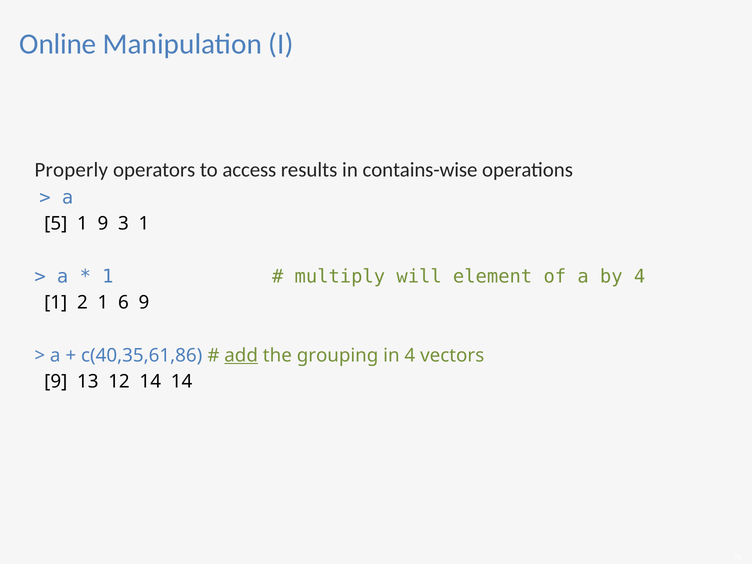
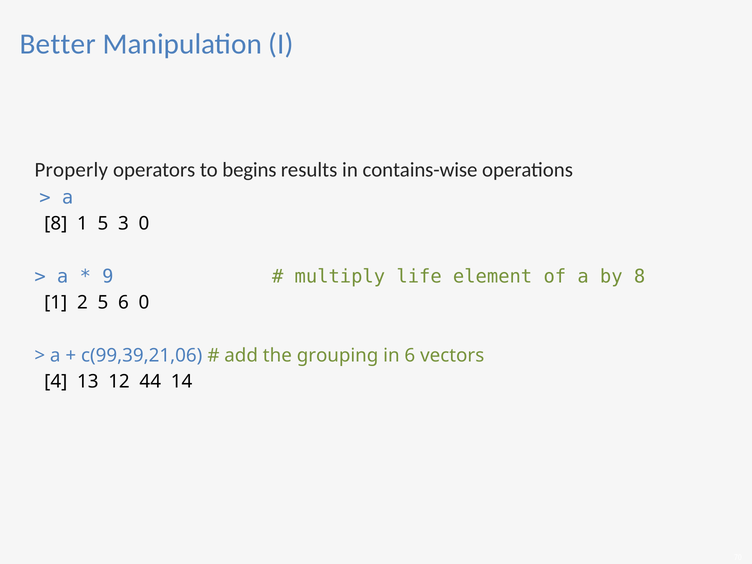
Online: Online -> Better
access: access -> begins
5 at (56, 224): 5 -> 8
1 9: 9 -> 5
3 1: 1 -> 0
1 at (108, 276): 1 -> 9
will: will -> life
by 4: 4 -> 8
2 1: 1 -> 5
6 9: 9 -> 0
c(40,35,61,86: c(40,35,61,86 -> c(99,39,21,06
add underline: present -> none
in 4: 4 -> 6
9 at (56, 382): 9 -> 4
12 14: 14 -> 44
